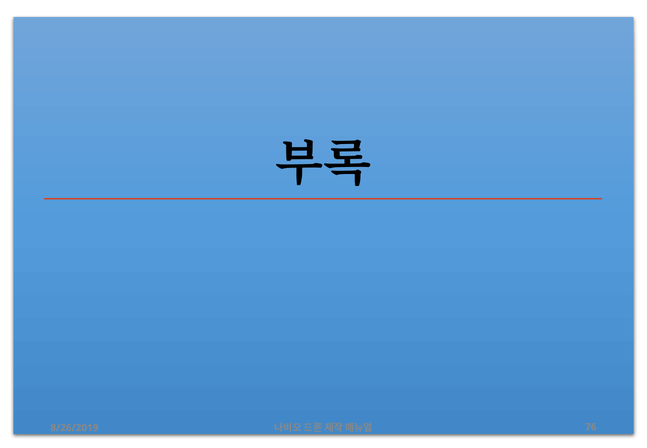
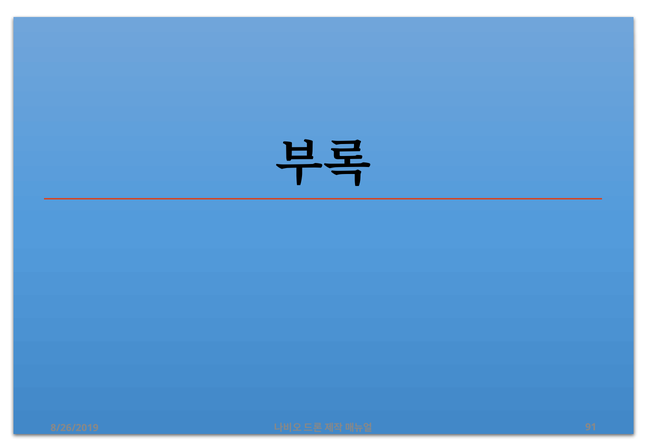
76: 76 -> 91
